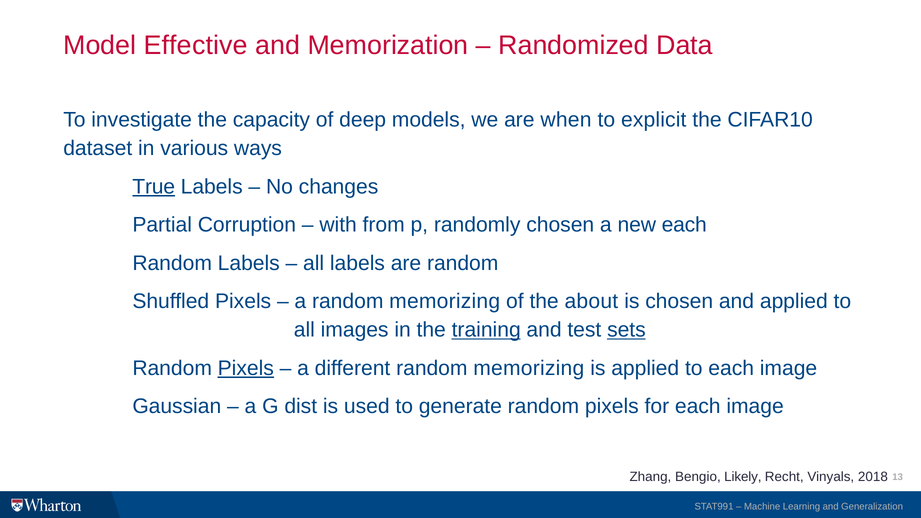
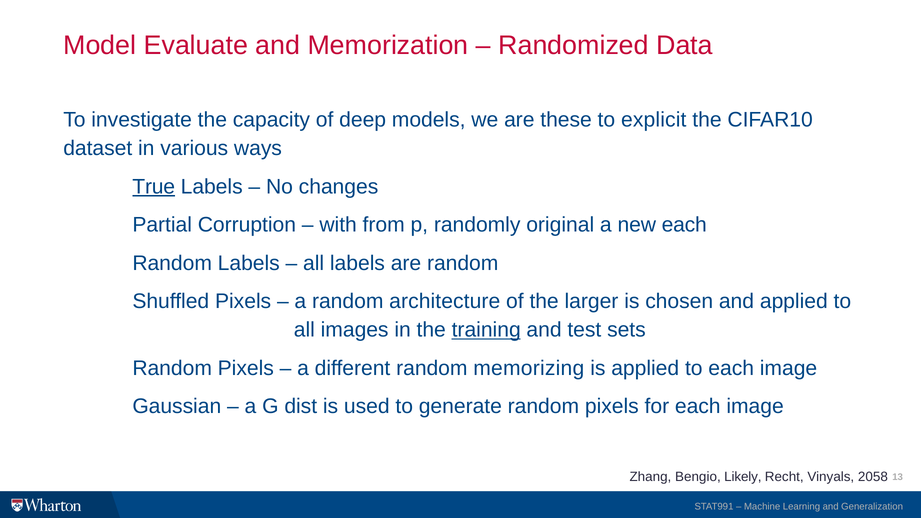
Effective: Effective -> Evaluate
when: when -> these
randomly chosen: chosen -> original
a random memorizing: memorizing -> architecture
about: about -> larger
sets underline: present -> none
Pixels at (246, 368) underline: present -> none
2018: 2018 -> 2058
